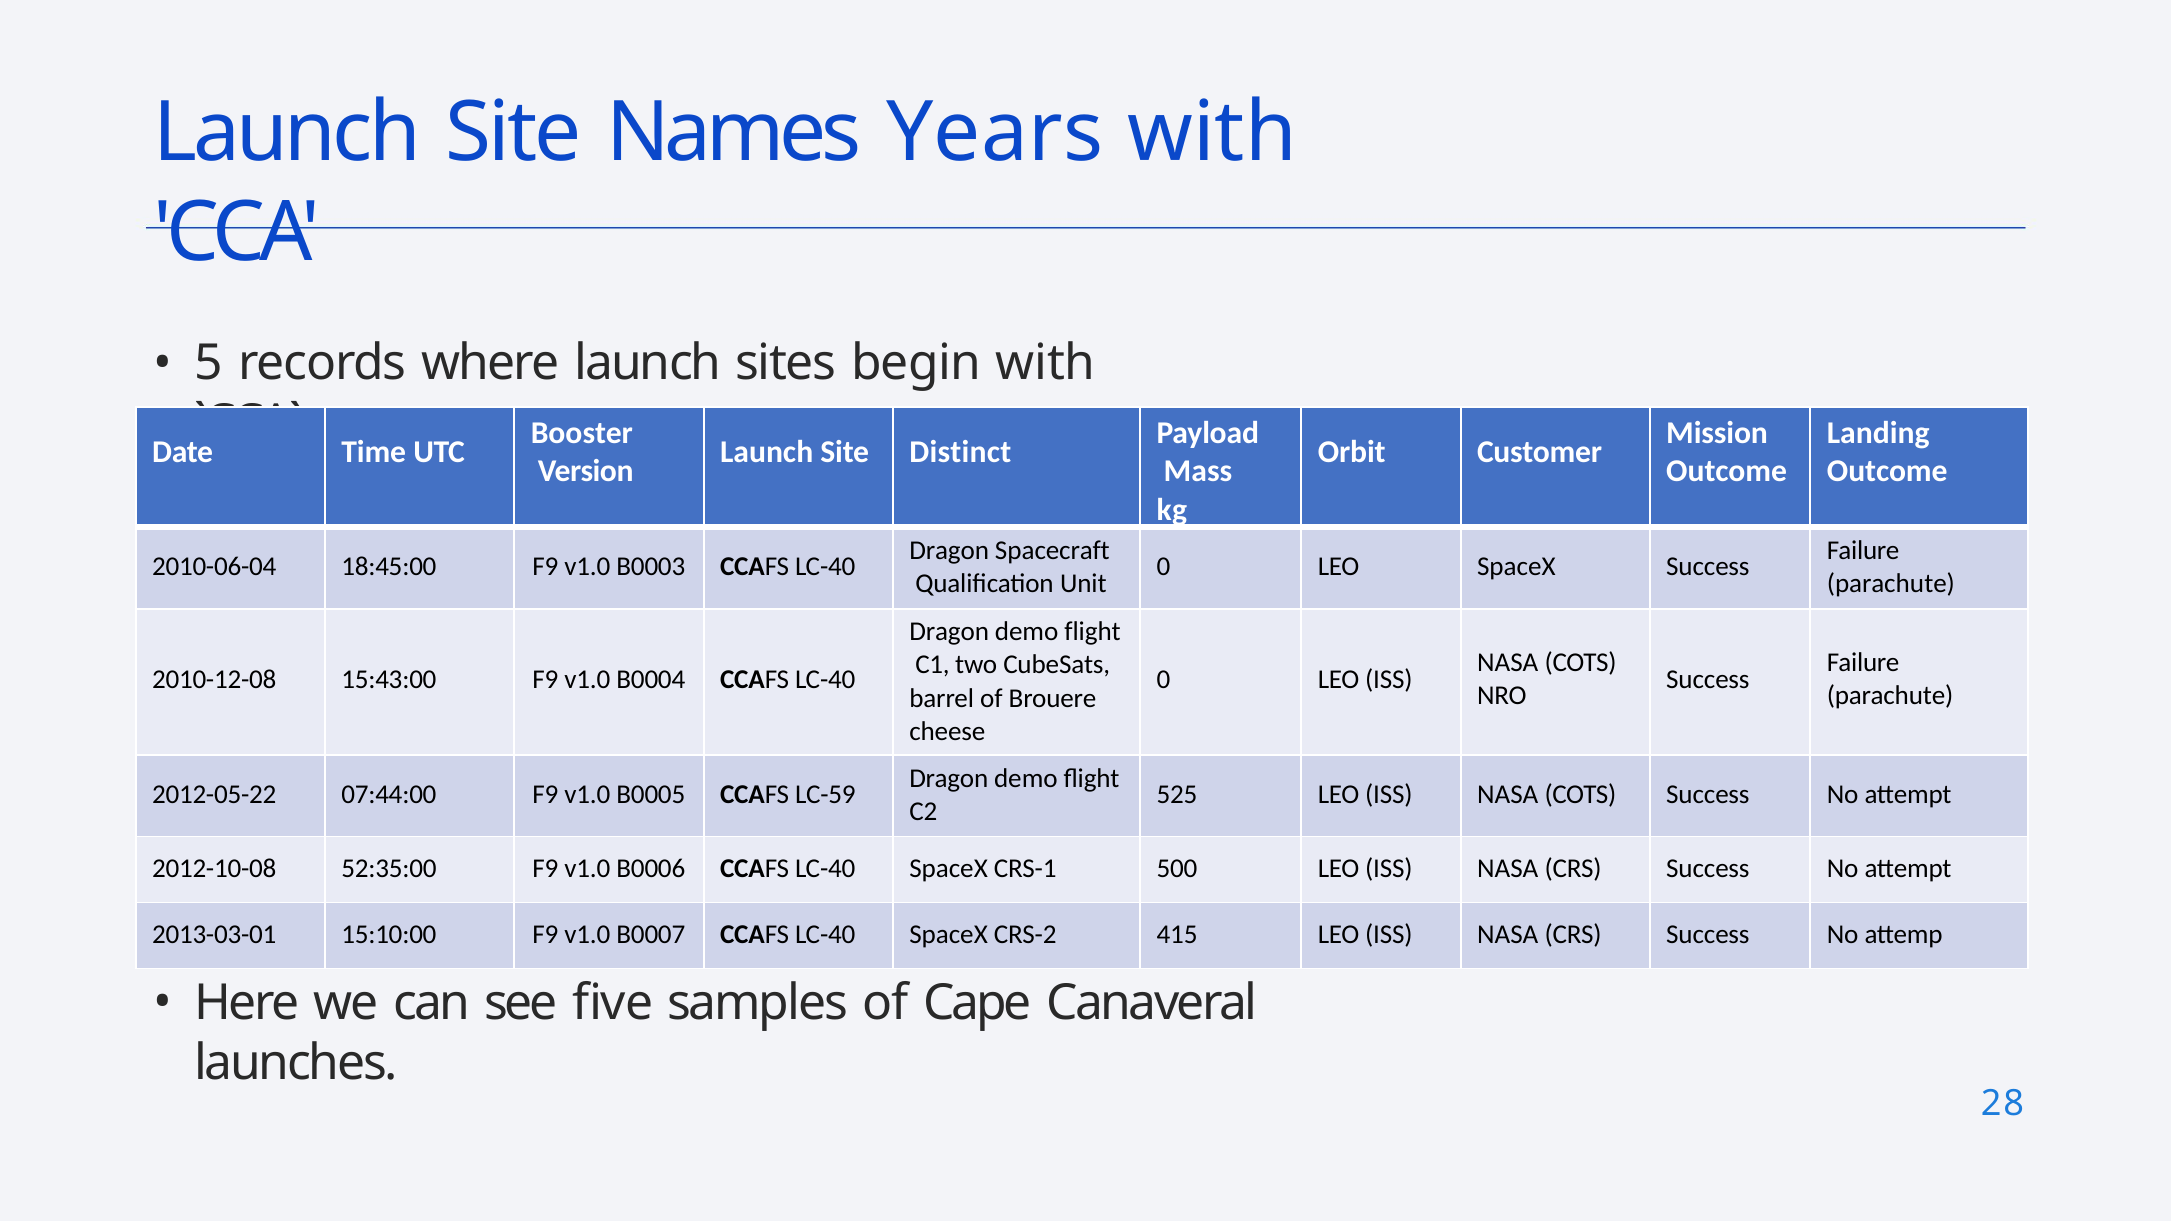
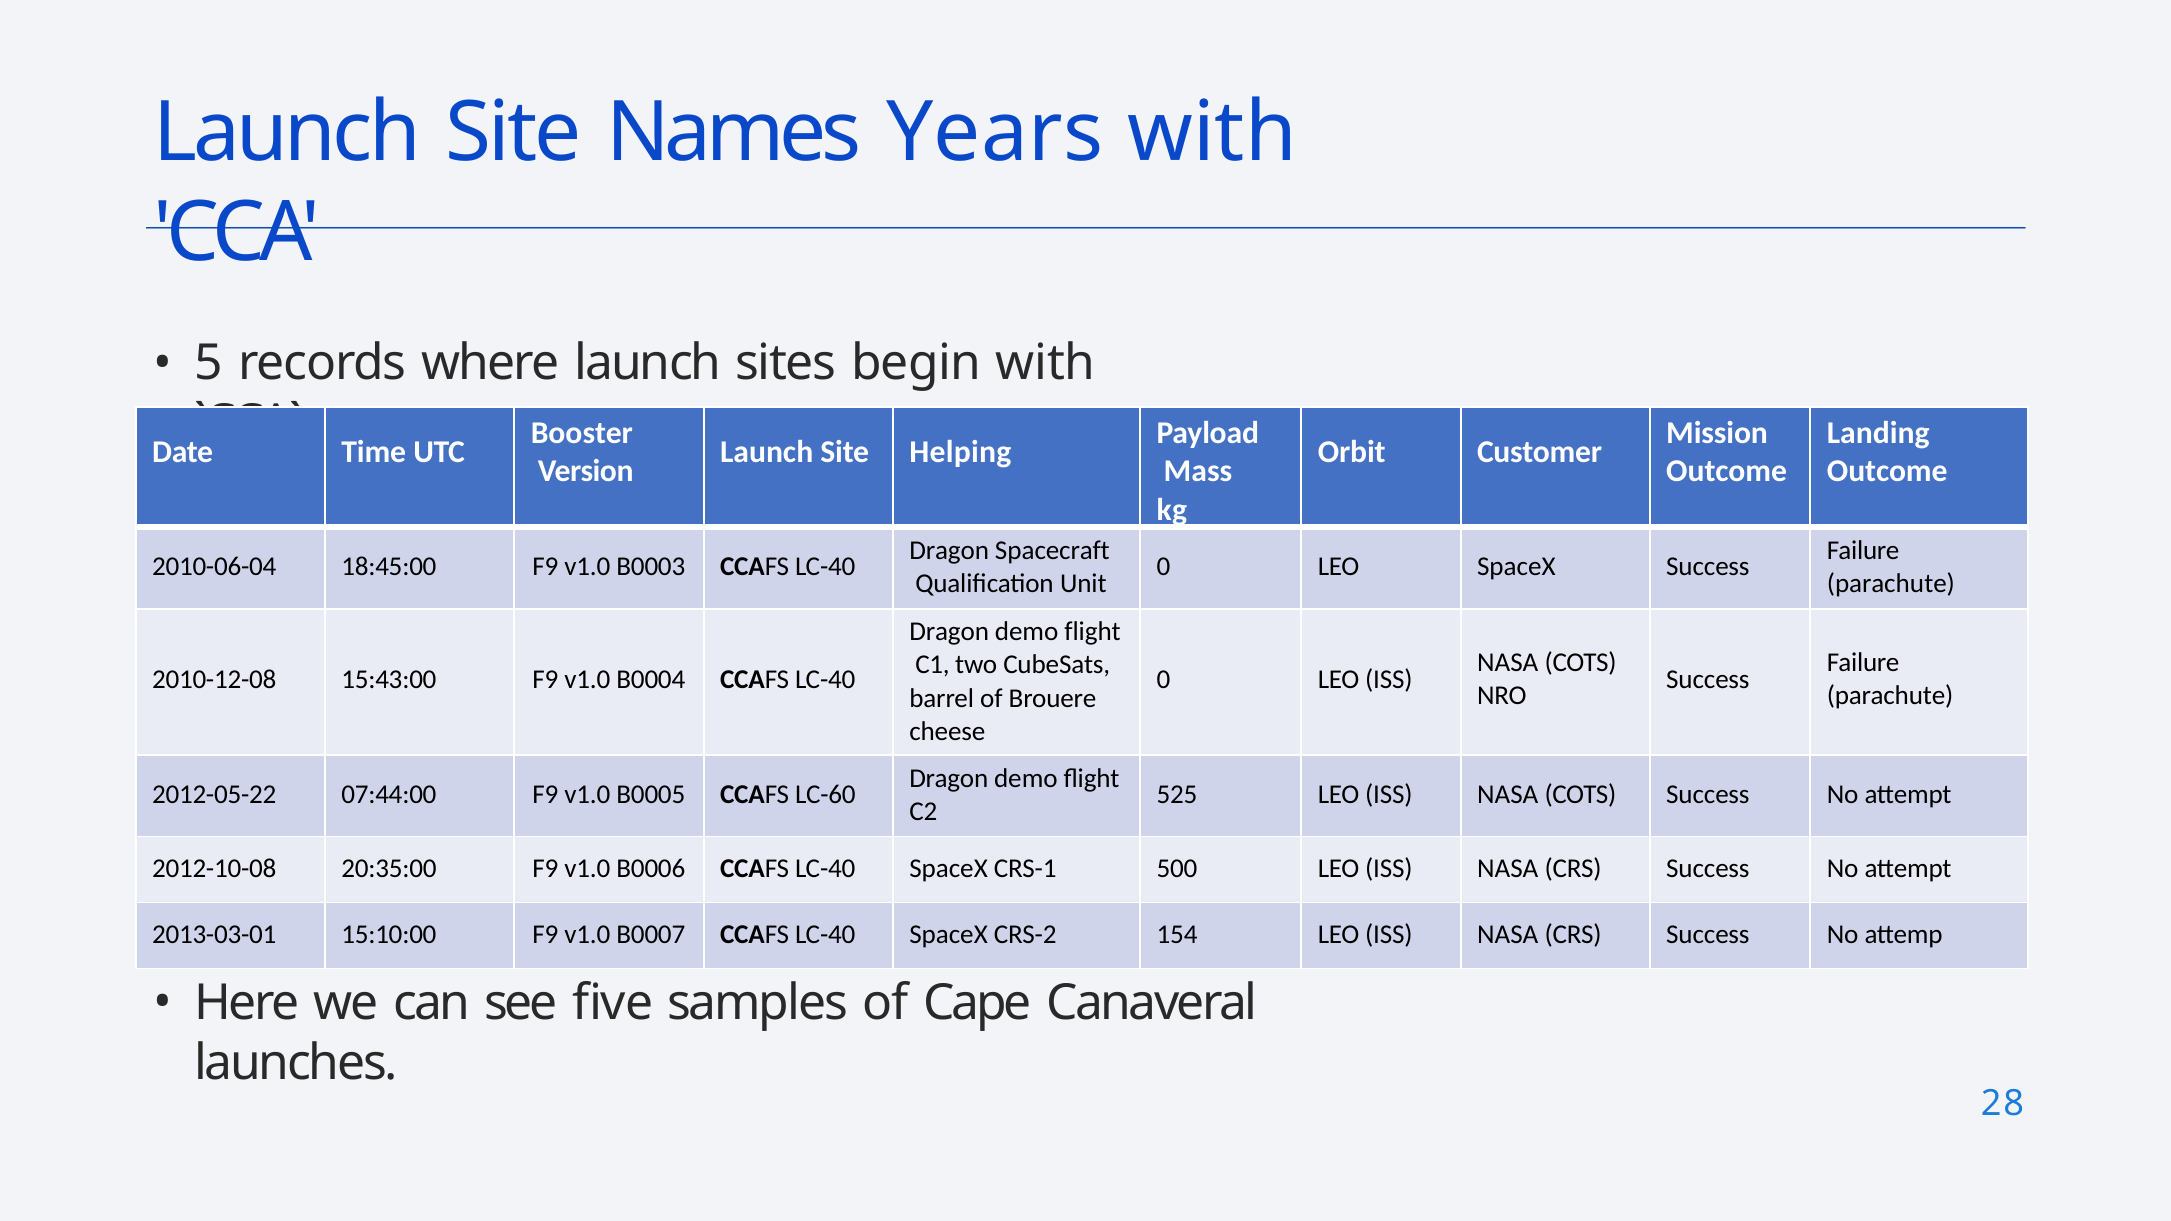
Distinct: Distinct -> Helping
LC-59: LC-59 -> LC-60
52:35:00: 52:35:00 -> 20:35:00
415: 415 -> 154
